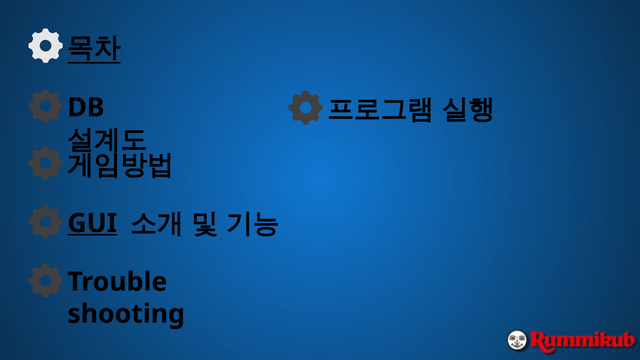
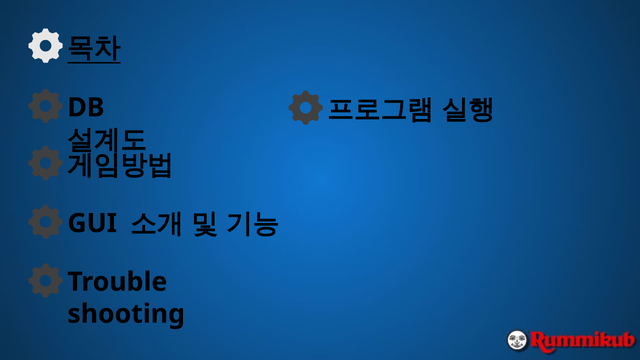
GUI underline: present -> none
